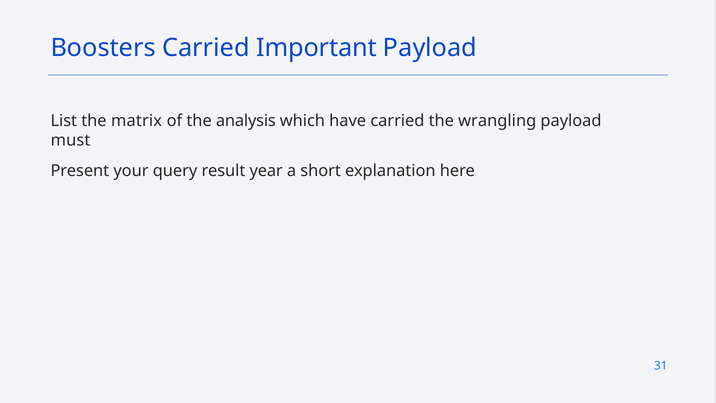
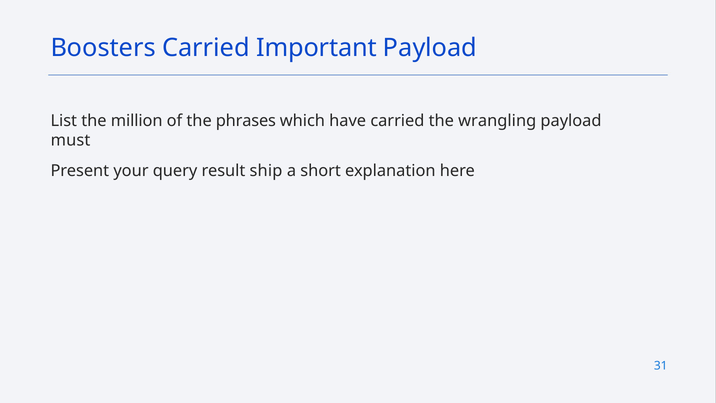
matrix: matrix -> million
analysis: analysis -> phrases
year: year -> ship
